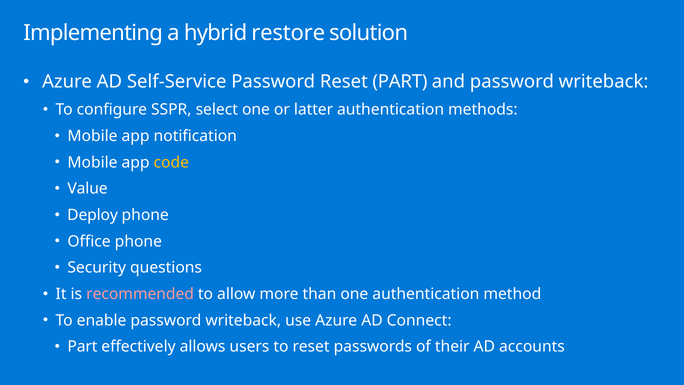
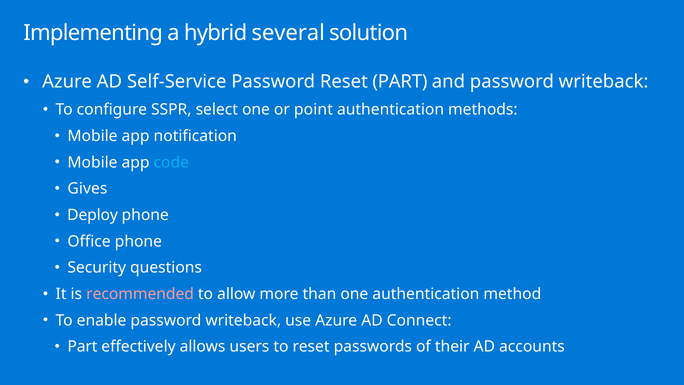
restore: restore -> several
latter: latter -> point
code colour: yellow -> light blue
Value: Value -> Gives
